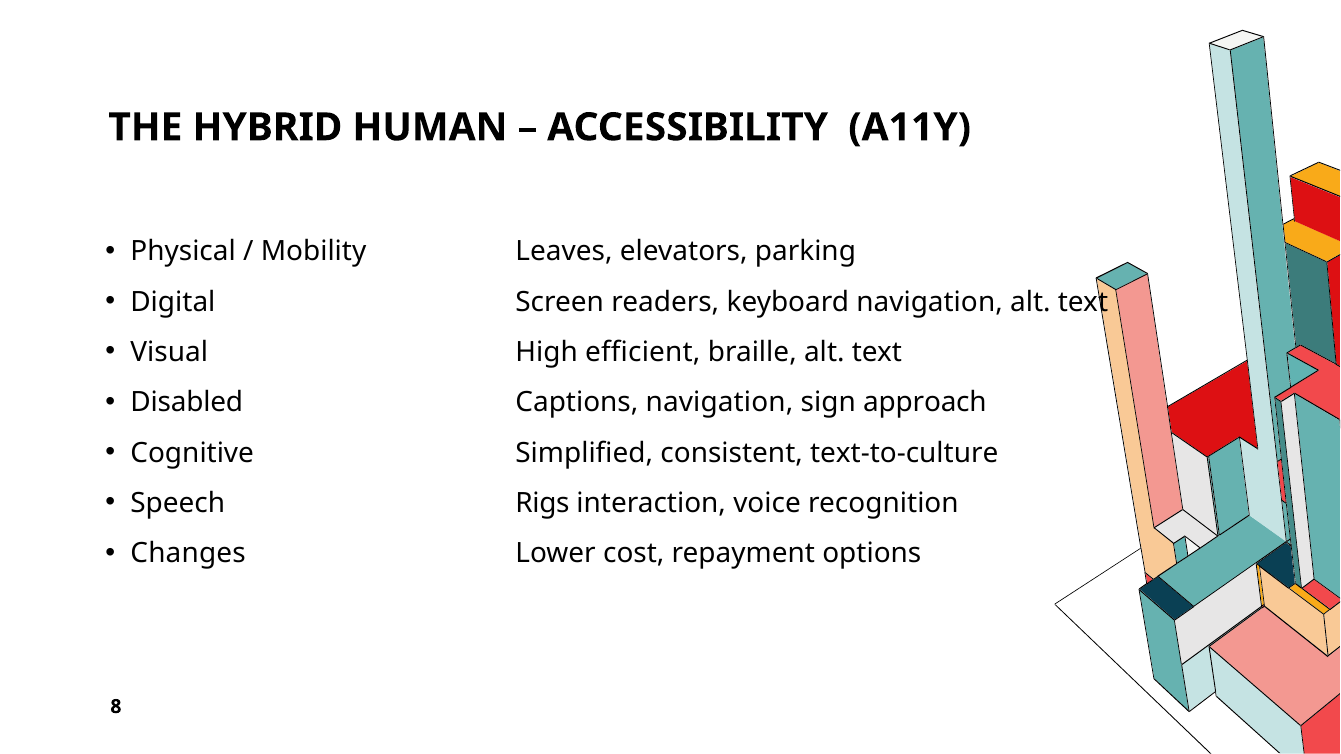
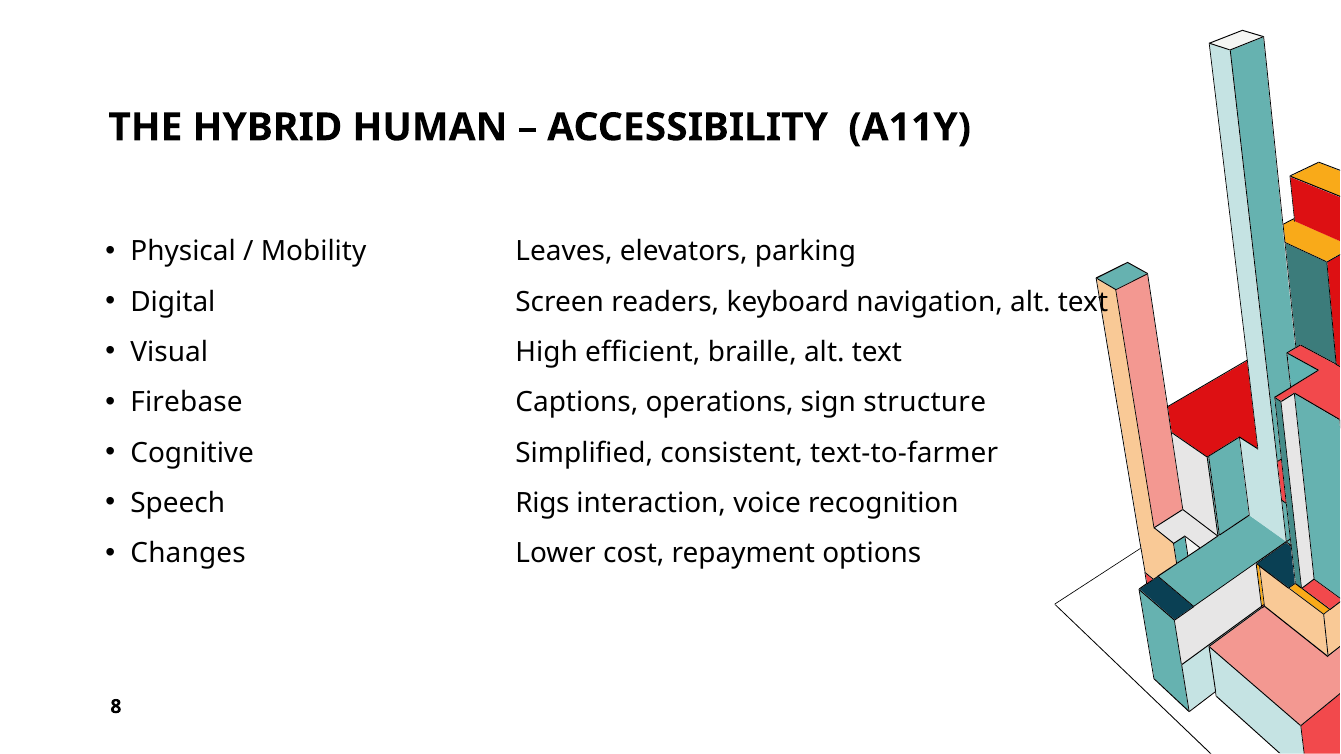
Disabled: Disabled -> Firebase
Captions navigation: navigation -> operations
approach: approach -> structure
text-to-culture: text-to-culture -> text-to-farmer
